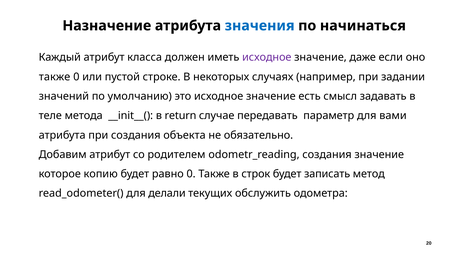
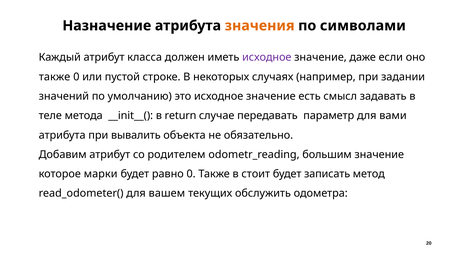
значения colour: blue -> orange
начинаться: начинаться -> символами
при создания: создания -> вывалить
odometr_reading создания: создания -> большим
копию: копию -> марки
строк: строк -> стоит
делали: делали -> вашем
